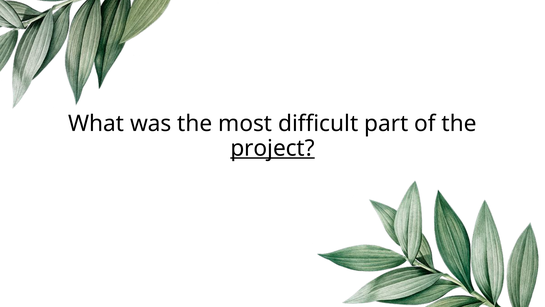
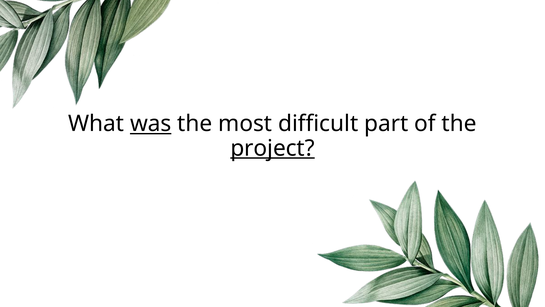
was underline: none -> present
